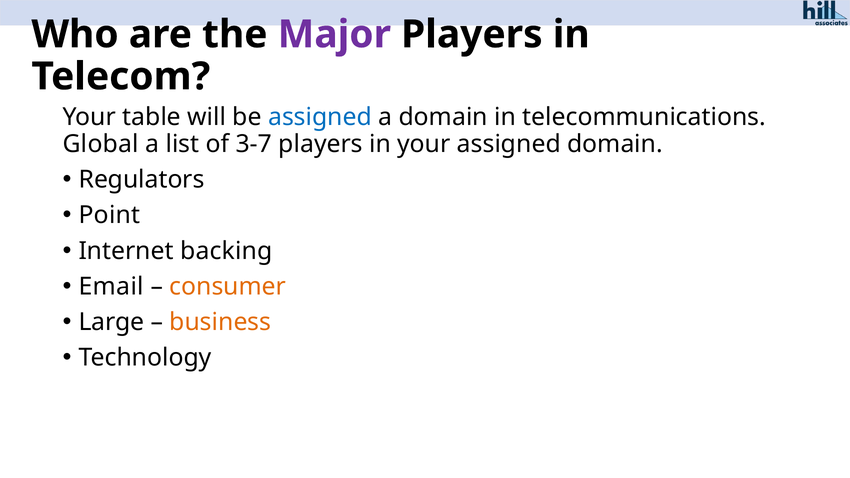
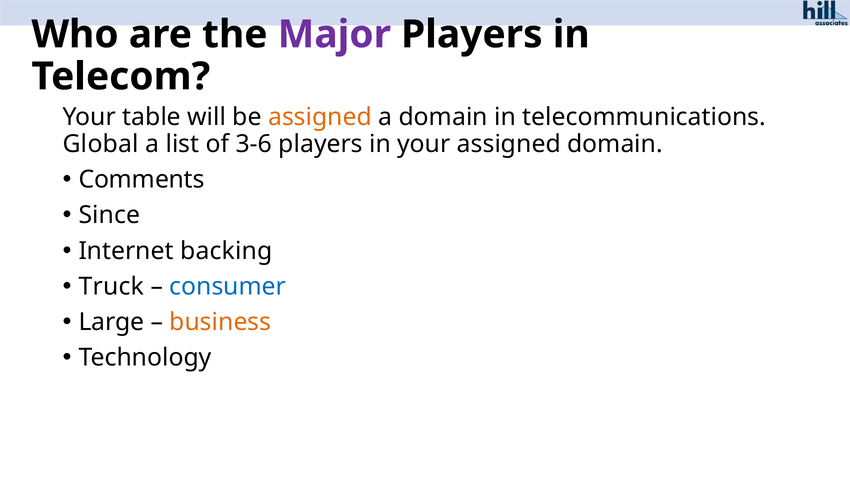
assigned at (320, 117) colour: blue -> orange
3-7: 3-7 -> 3-6
Regulators: Regulators -> Comments
Point: Point -> Since
Email: Email -> Truck
consumer colour: orange -> blue
